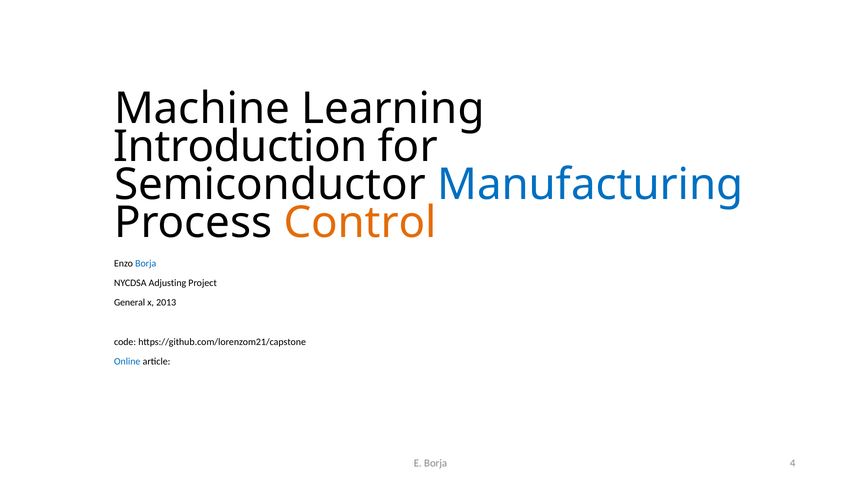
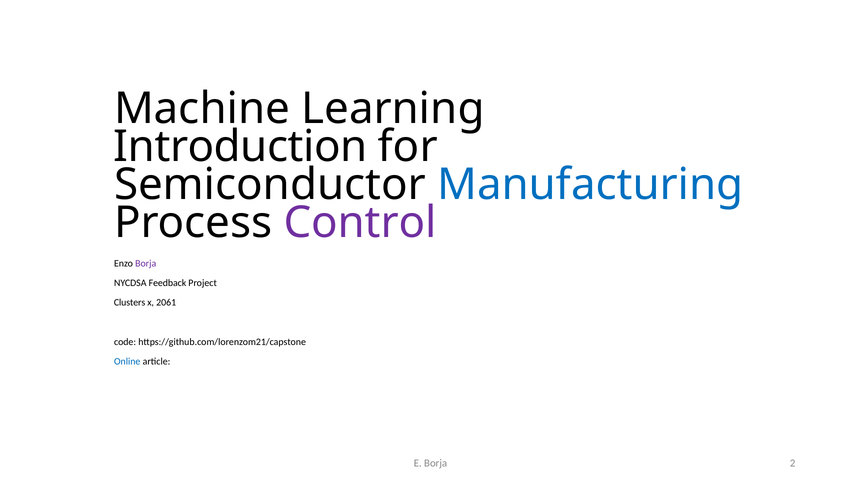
Control colour: orange -> purple
Borja at (146, 263) colour: blue -> purple
Adjusting: Adjusting -> Feedback
General: General -> Clusters
2013: 2013 -> 2061
4: 4 -> 2
